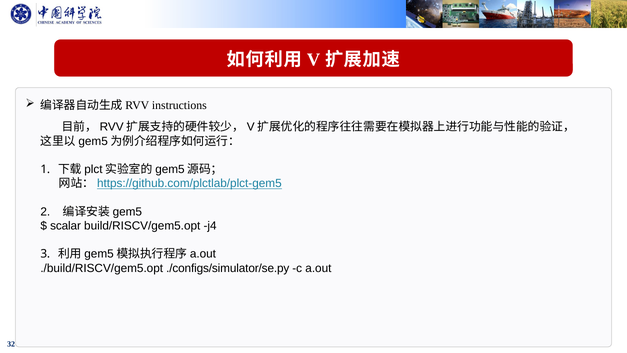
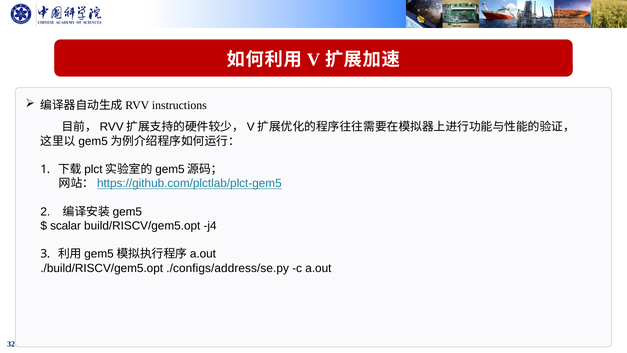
./configs/simulator/se.py: ./configs/simulator/se.py -> ./configs/address/se.py
